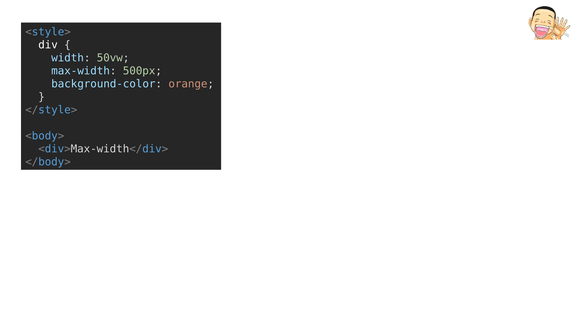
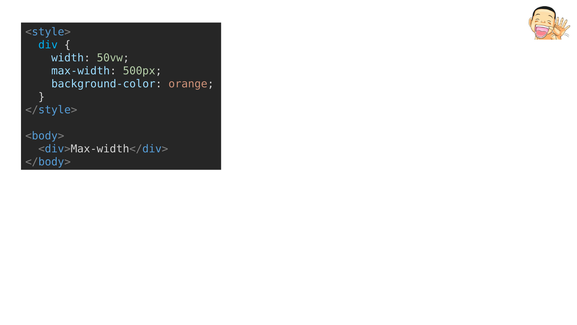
div colour: white -> light blue
